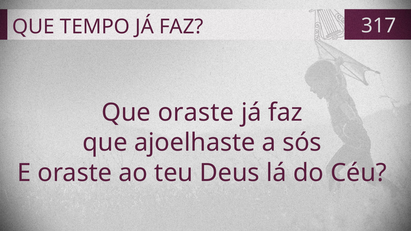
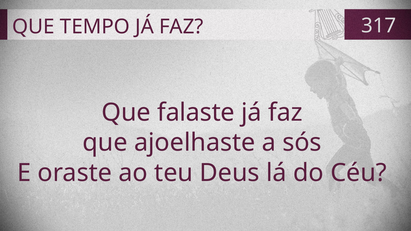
Que oraste: oraste -> falaste
